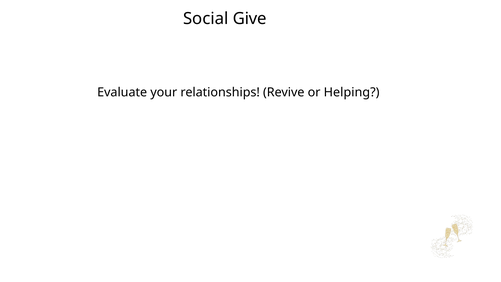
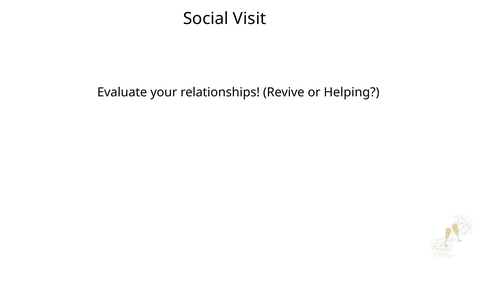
Give: Give -> Visit
